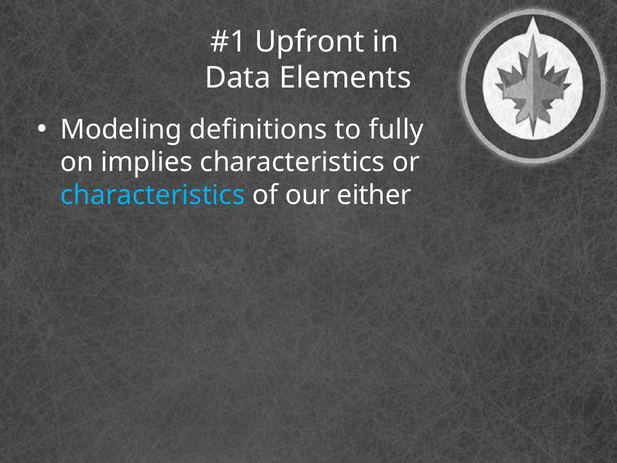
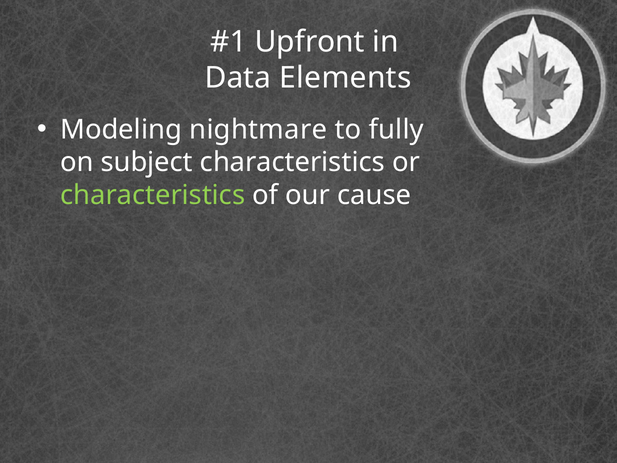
definitions: definitions -> nightmare
implies: implies -> subject
characteristics at (153, 195) colour: light blue -> light green
either: either -> cause
